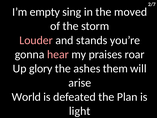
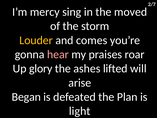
empty: empty -> mercy
Louder colour: pink -> yellow
stands: stands -> comes
them: them -> lifted
World: World -> Began
